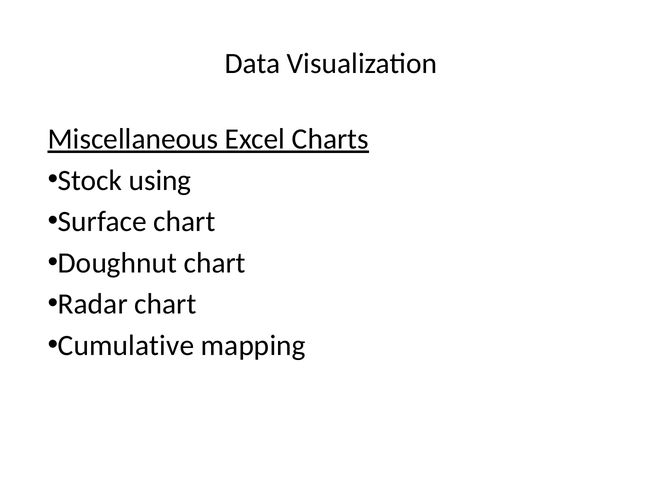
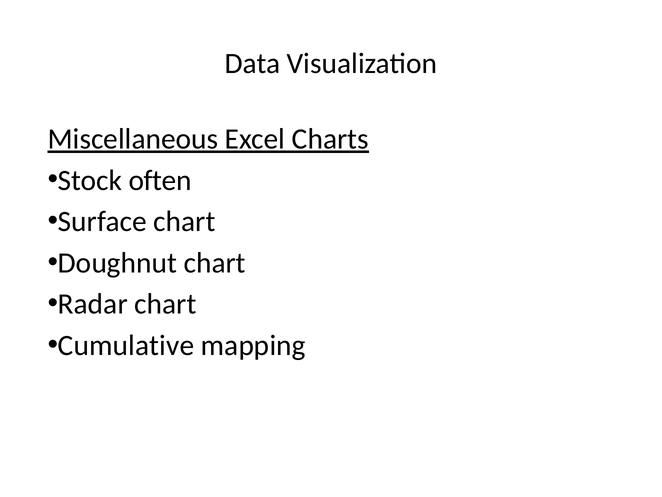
using: using -> often
